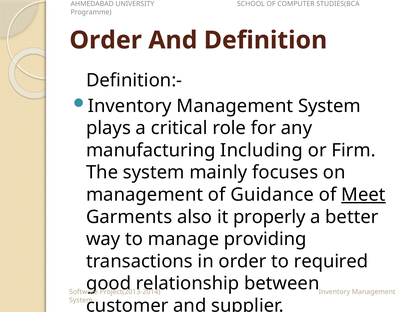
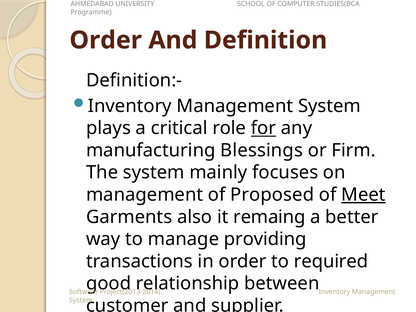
for underline: none -> present
Including: Including -> Blessings
Guidance: Guidance -> Proposed
properly: properly -> remaing
